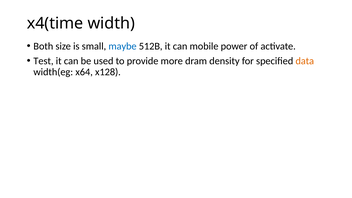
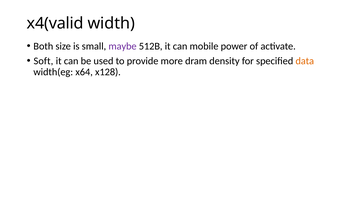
x4(time: x4(time -> x4(valid
maybe colour: blue -> purple
Test: Test -> Soft
